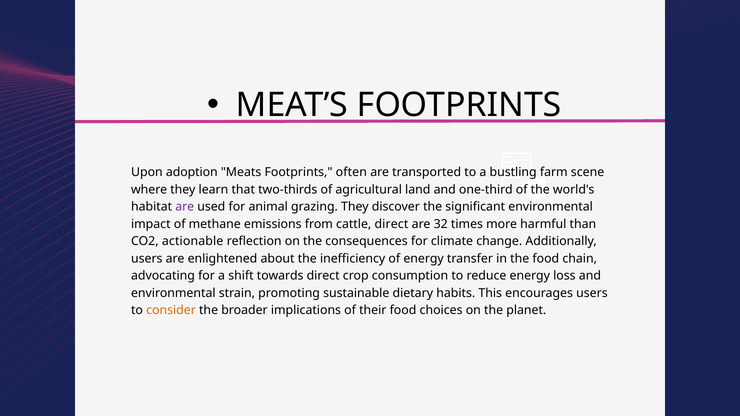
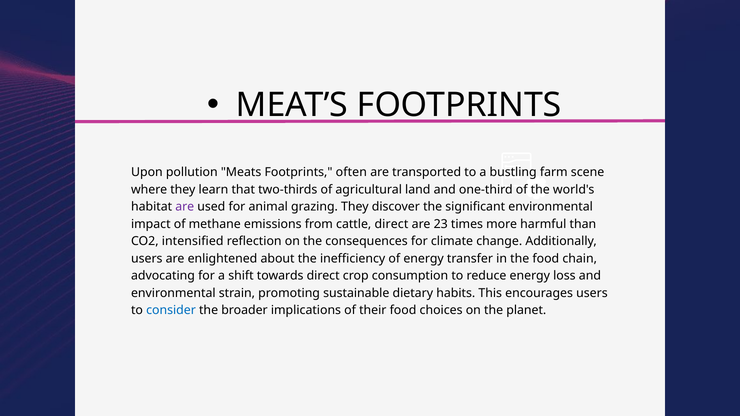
adoption: adoption -> pollution
32: 32 -> 23
actionable: actionable -> intensified
consider colour: orange -> blue
